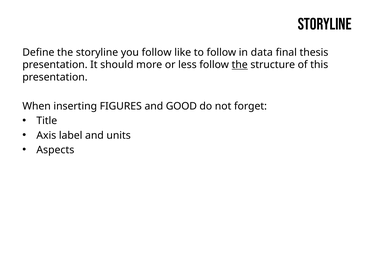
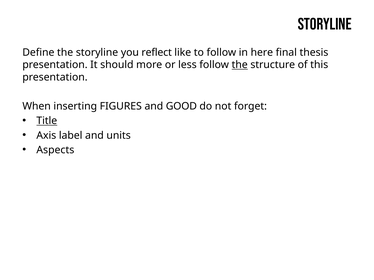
you follow: follow -> reflect
data: data -> here
Title underline: none -> present
